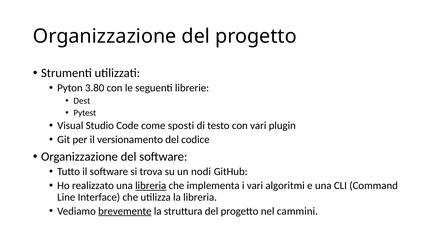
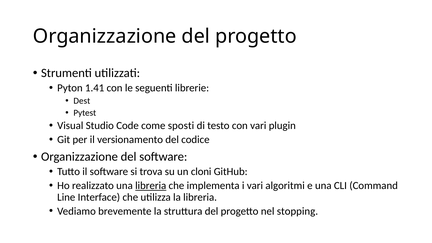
3.80: 3.80 -> 1.41
nodi: nodi -> cloni
brevemente underline: present -> none
cammini: cammini -> stopping
